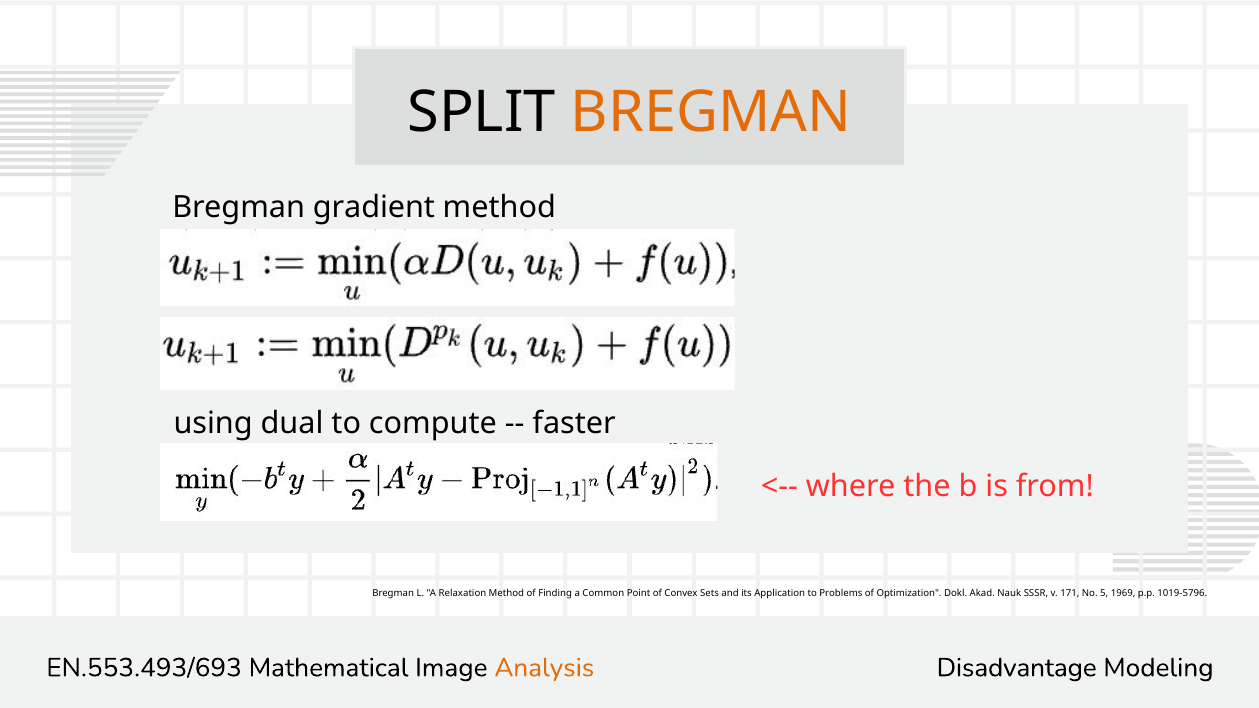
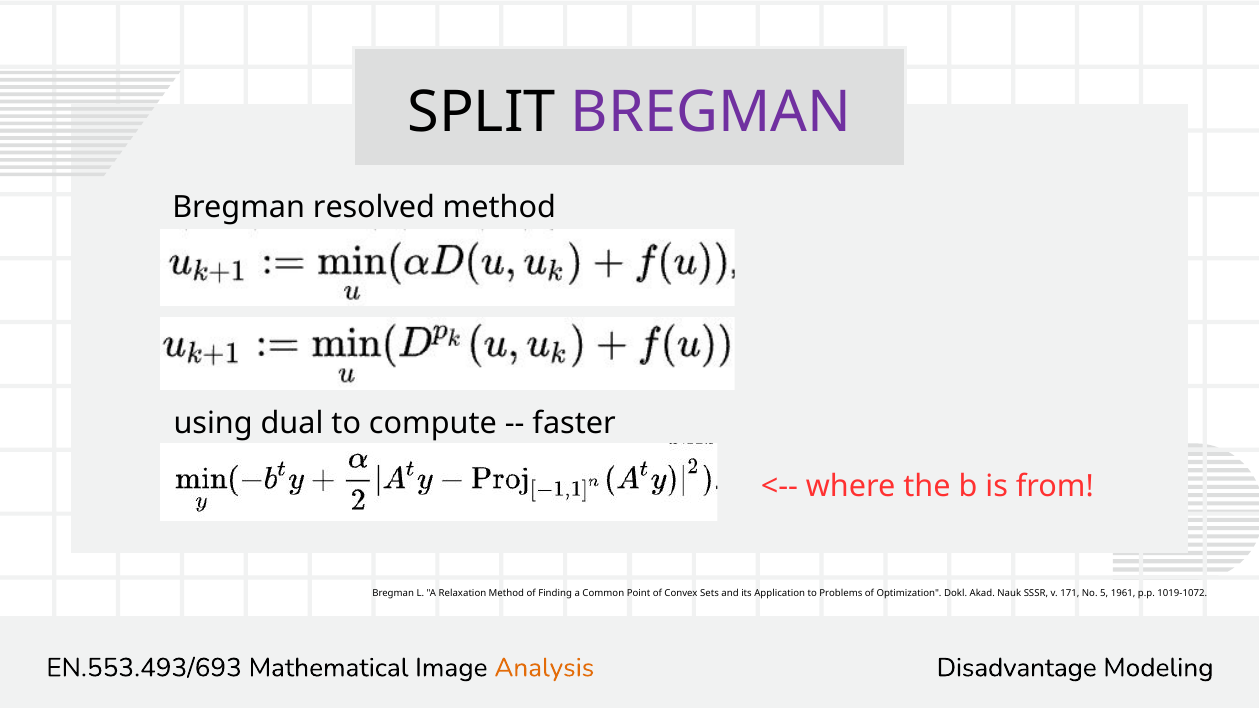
BREGMAN at (711, 113) colour: orange -> purple
gradient: gradient -> resolved
1969: 1969 -> 1961
1019-5796: 1019-5796 -> 1019-1072
